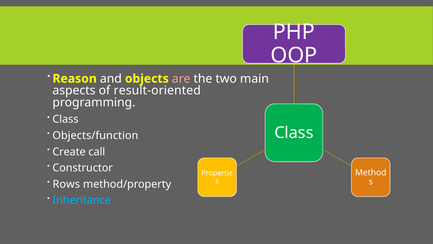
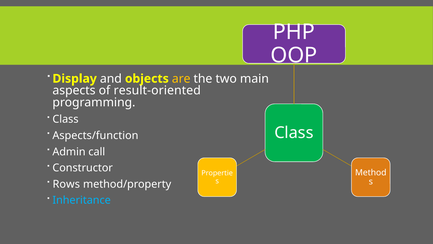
Reason: Reason -> Display
are colour: pink -> yellow
Objects/function: Objects/function -> Aspects/function
Create: Create -> Admin
